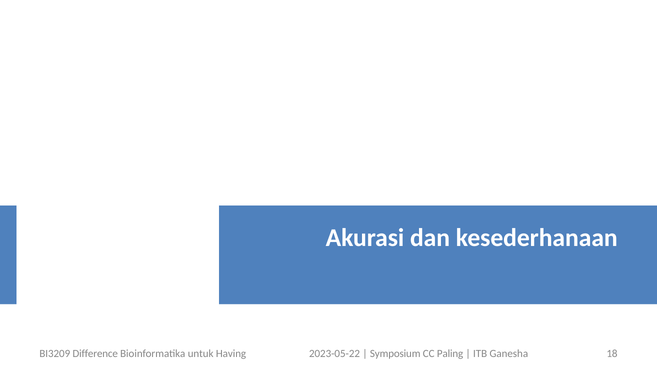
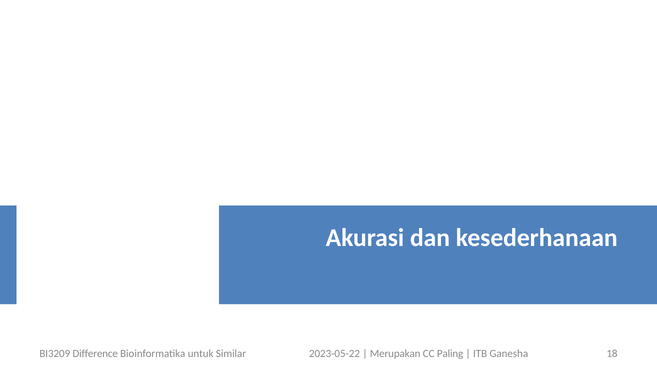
Having: Having -> Similar
Symposium: Symposium -> Merupakan
